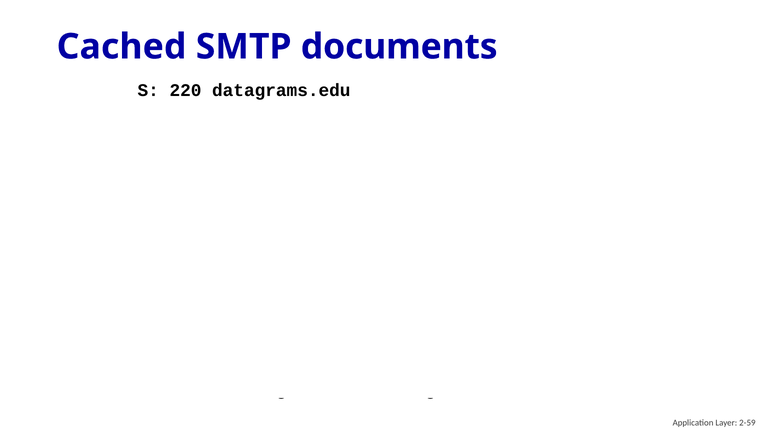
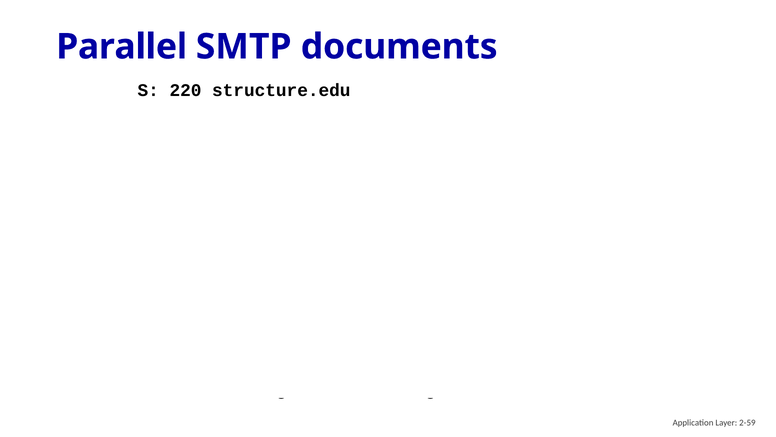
Cached: Cached -> Parallel
datagrams.edu: datagrams.edu -> structure.edu
